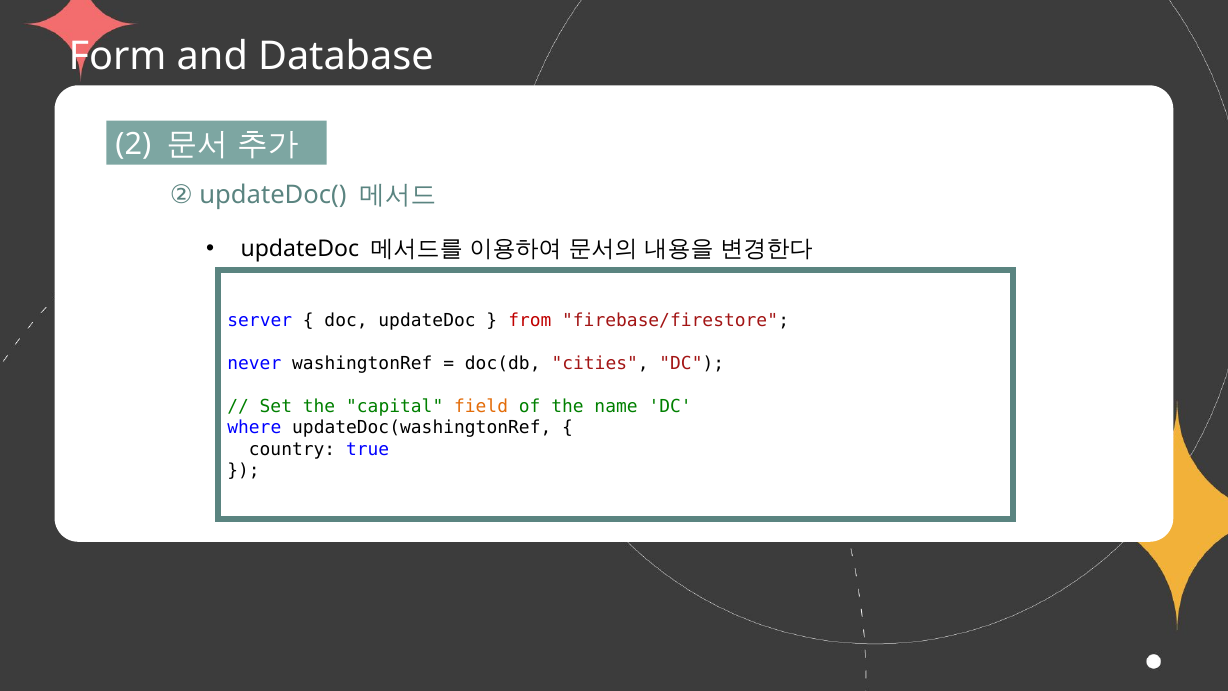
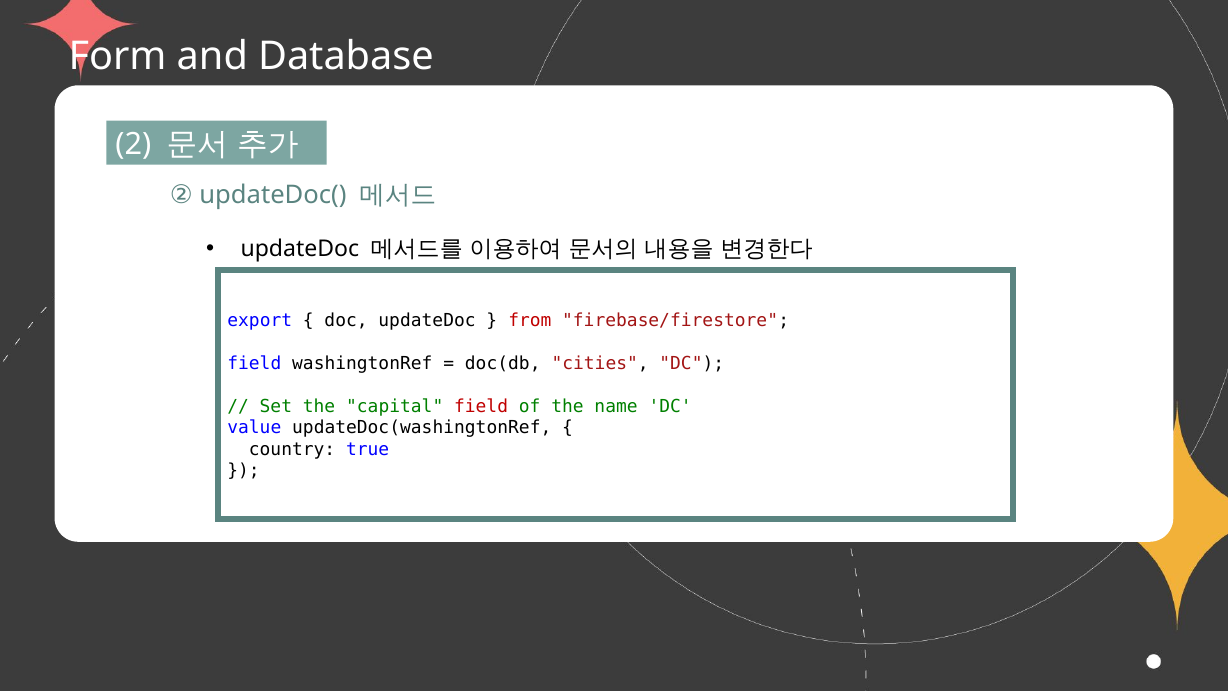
server: server -> export
never at (254, 363): never -> field
field at (481, 406) colour: orange -> red
where: where -> value
